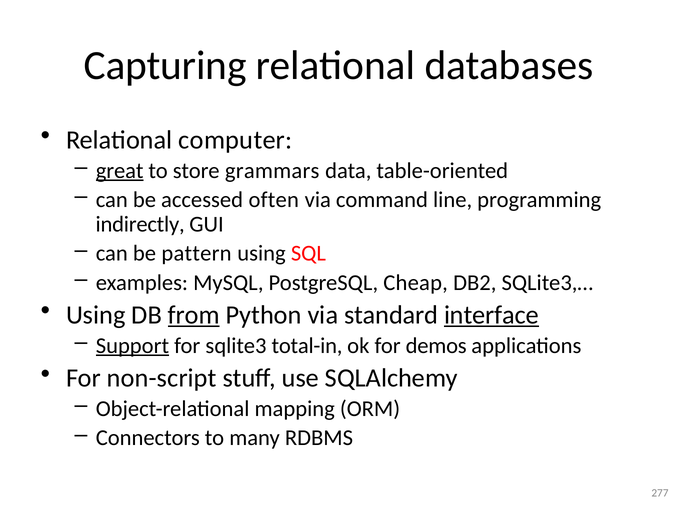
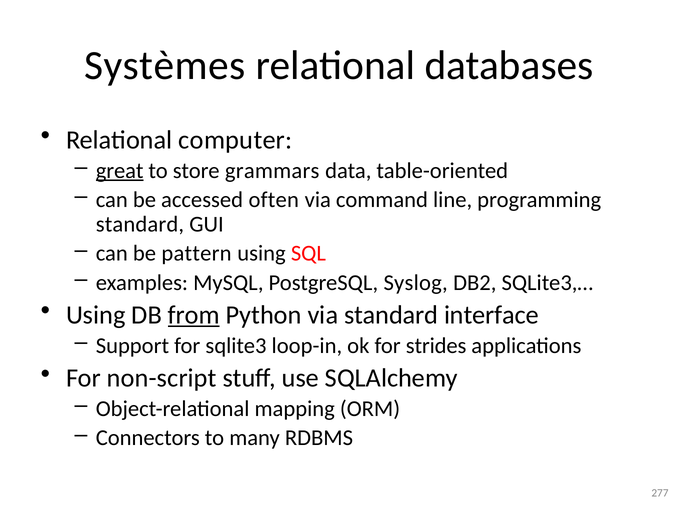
Capturing: Capturing -> Systèmes
indirectly at (140, 224): indirectly -> standard
Cheap: Cheap -> Syslog
interface underline: present -> none
Support underline: present -> none
total-in: total-in -> loop-in
demos: demos -> strides
